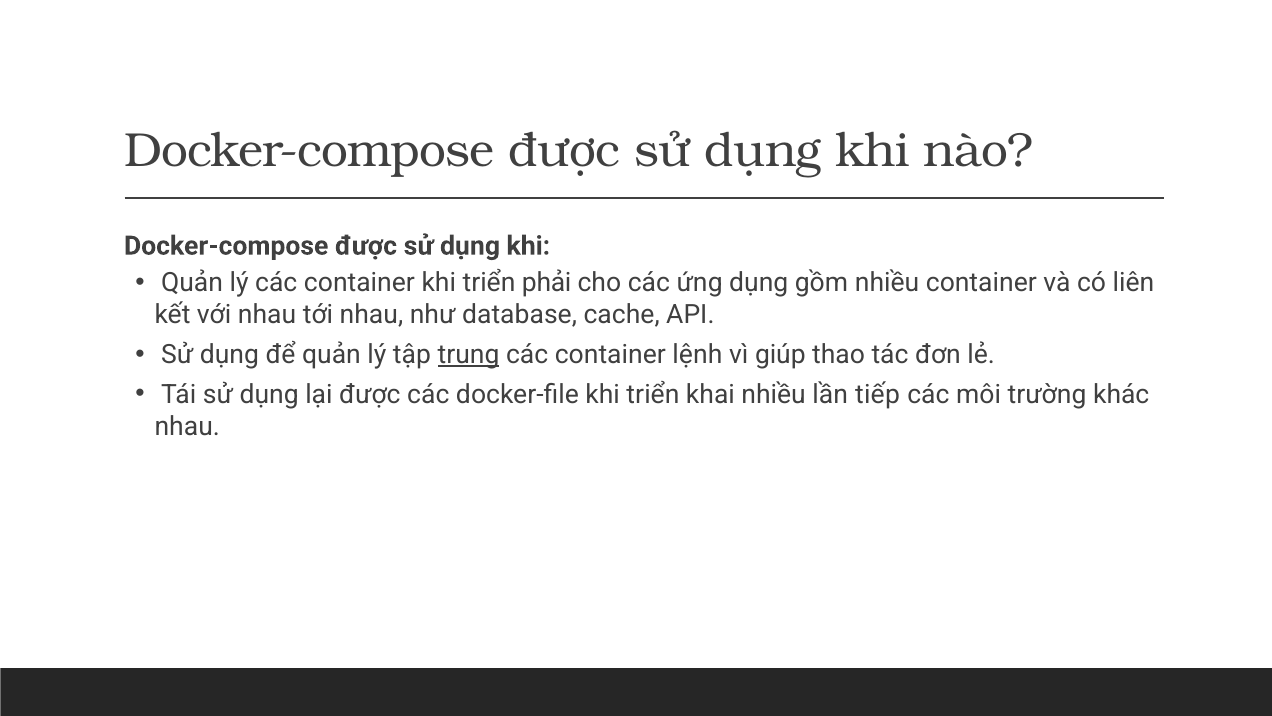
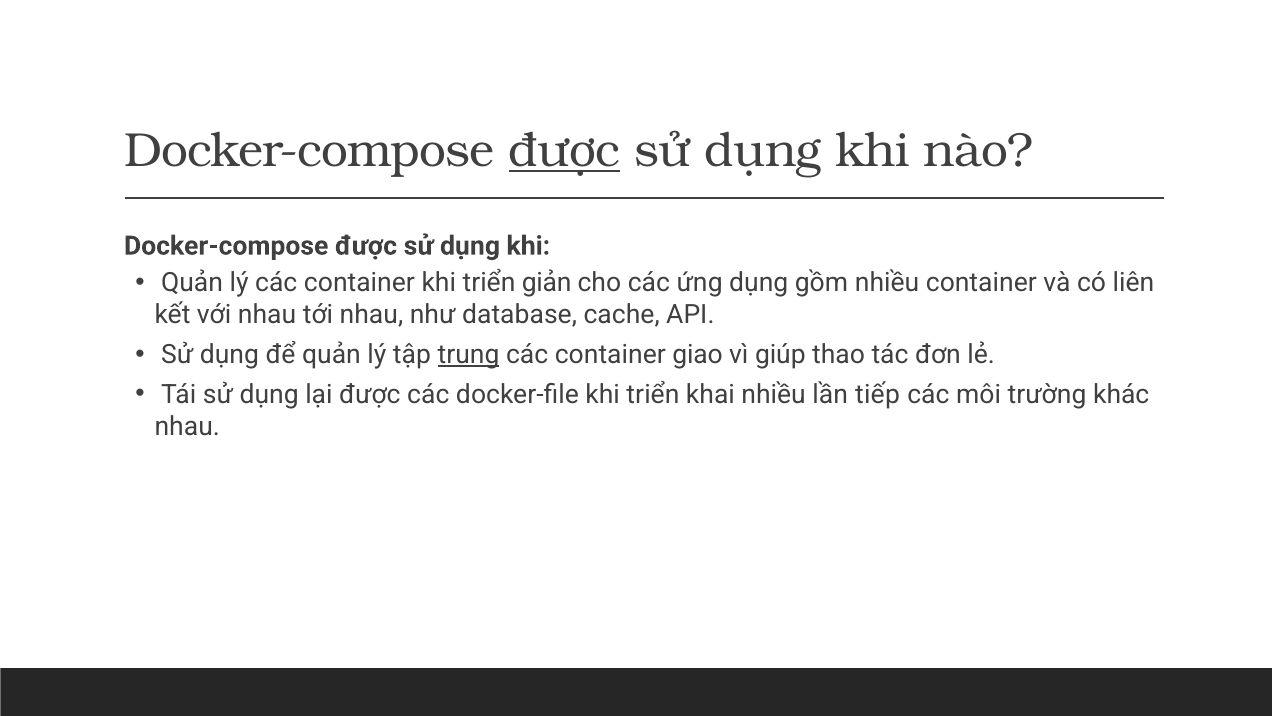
được at (565, 150) underline: none -> present
phải: phải -> giản
lệnh: lệnh -> giao
